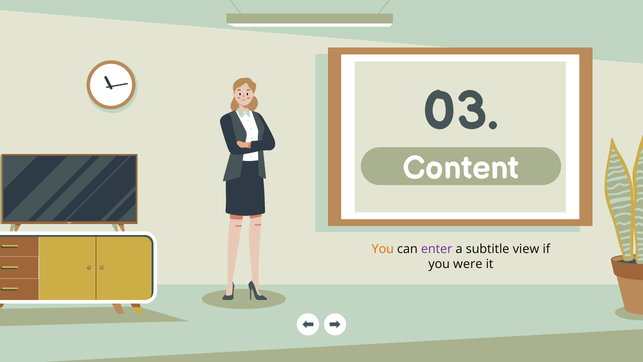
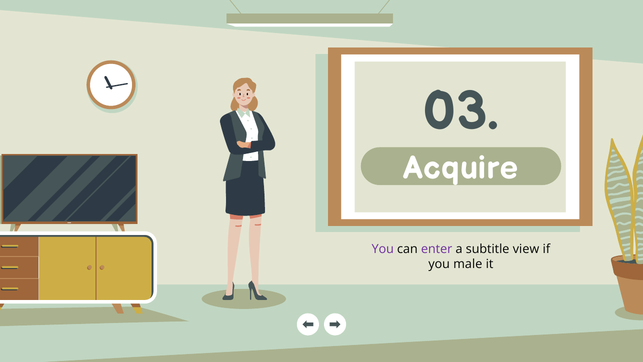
Content: Content -> Acquire
You at (383, 249) colour: orange -> purple
were: were -> male
